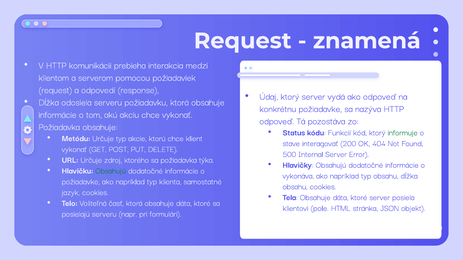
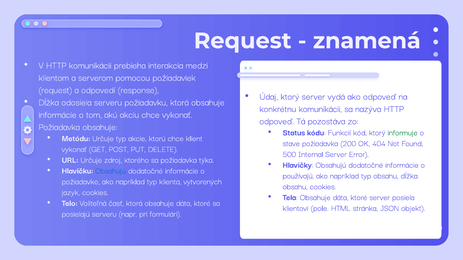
konkrétnu požiadavke: požiadavke -> komunikácii
stave interagovať: interagovať -> požiadavka
Obsahujú at (111, 171) colour: green -> blue
vykonáva: vykonáva -> používajú
samostatné: samostatné -> vytvorených
